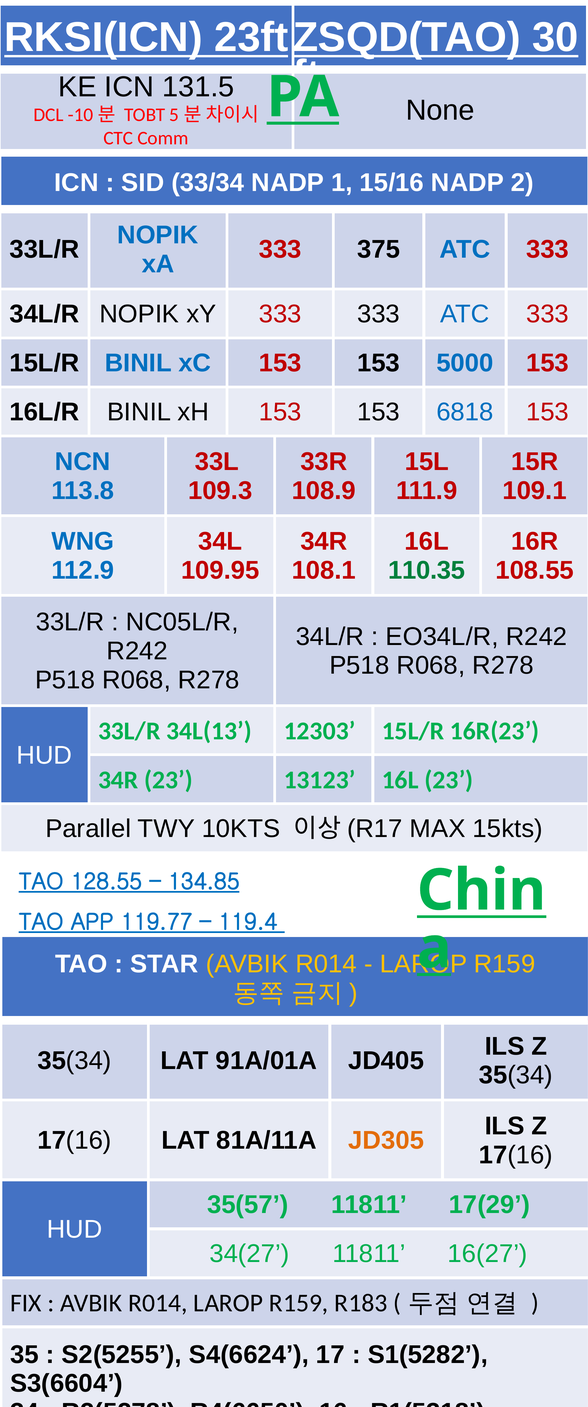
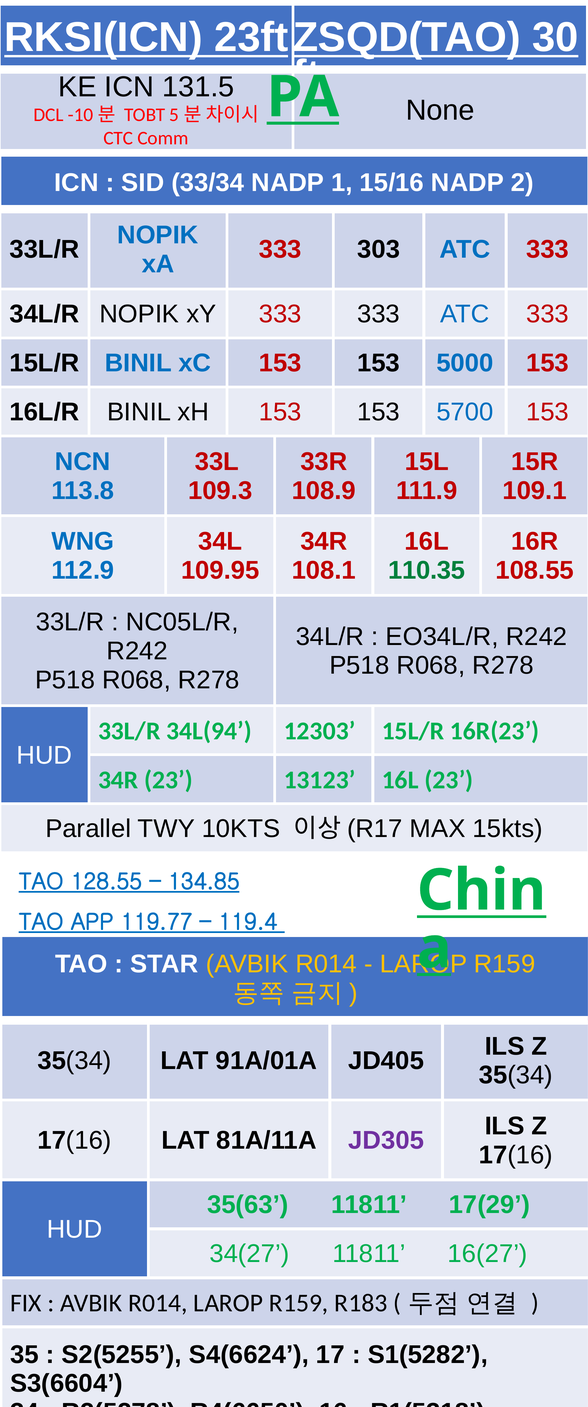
375: 375 -> 303
6818: 6818 -> 5700
34L(13: 34L(13 -> 34L(94
JD305 colour: orange -> purple
35(57: 35(57 -> 35(63
